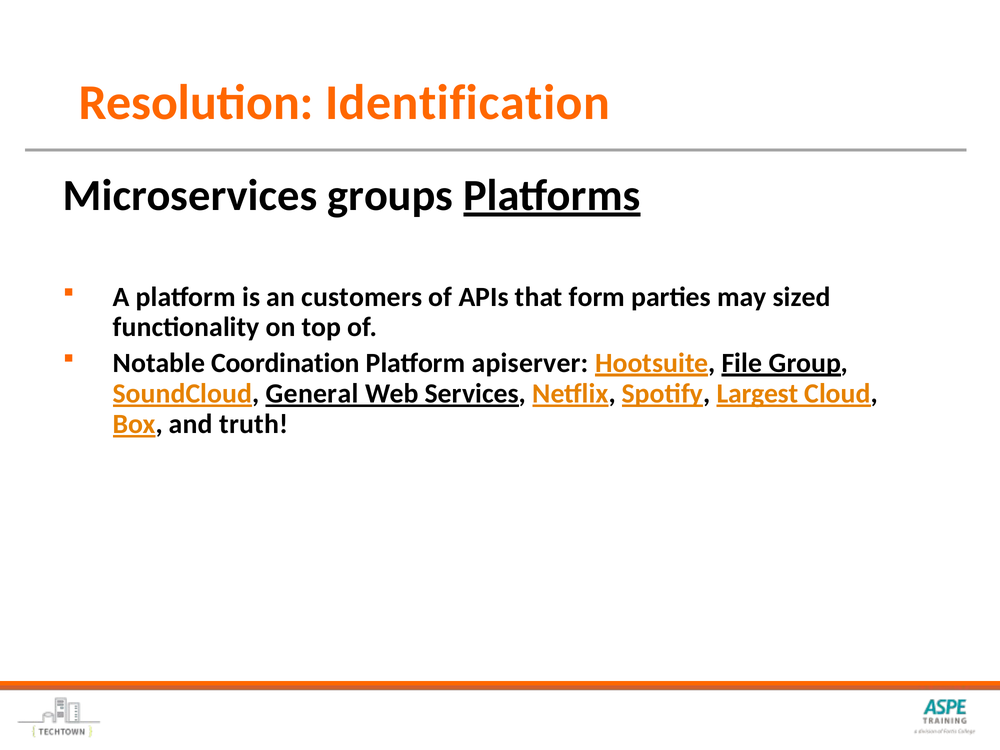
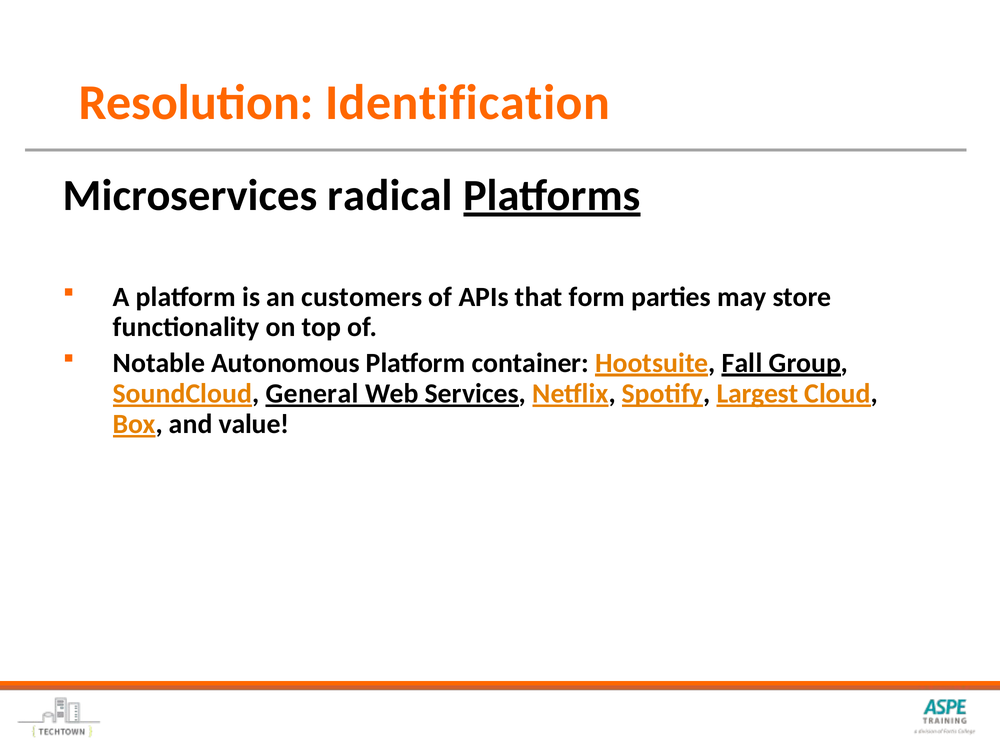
groups: groups -> radical
sized: sized -> store
Coordination: Coordination -> Autonomous
apiserver: apiserver -> container
File: File -> Fall
truth: truth -> value
